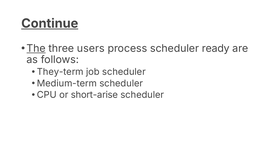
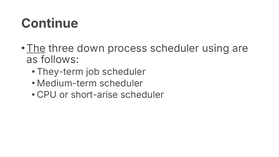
Continue underline: present -> none
users: users -> down
ready: ready -> using
